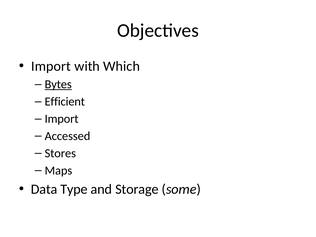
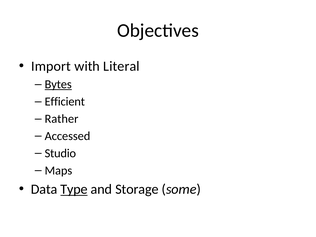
Which: Which -> Literal
Import at (62, 119): Import -> Rather
Stores: Stores -> Studio
Type underline: none -> present
